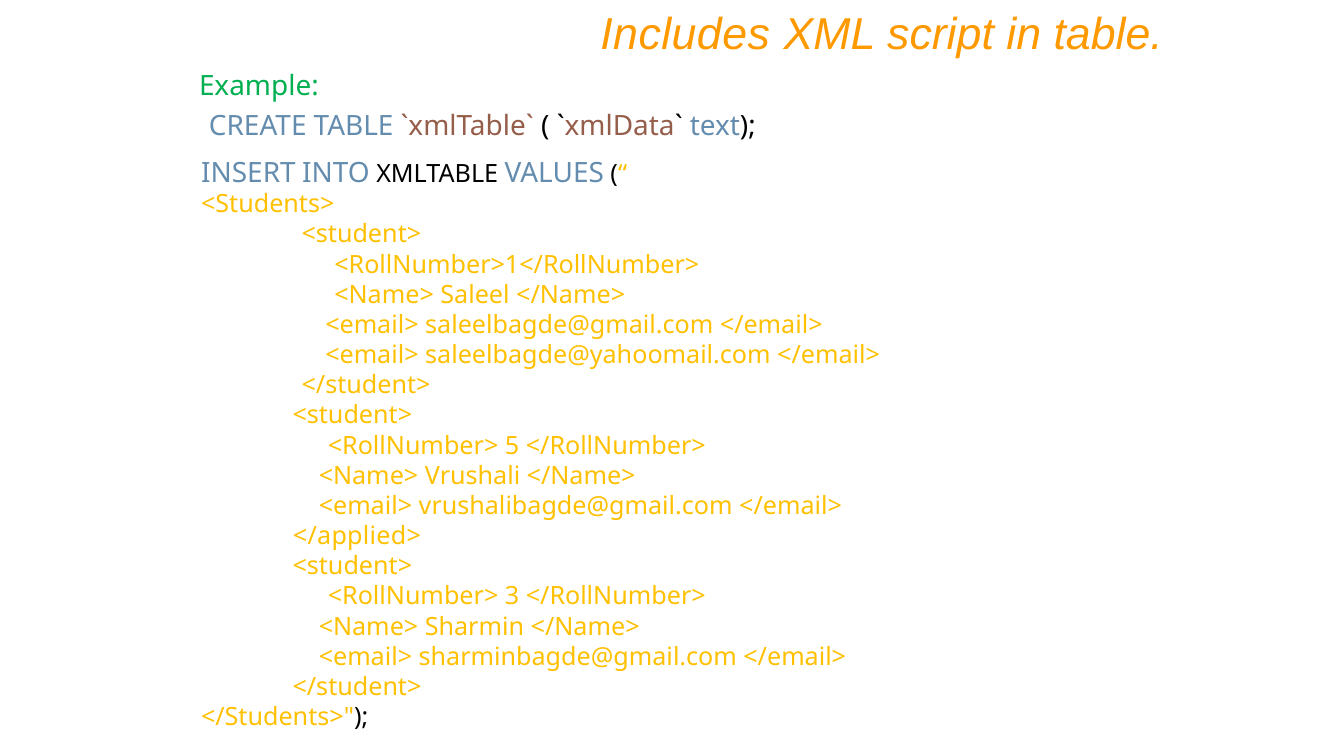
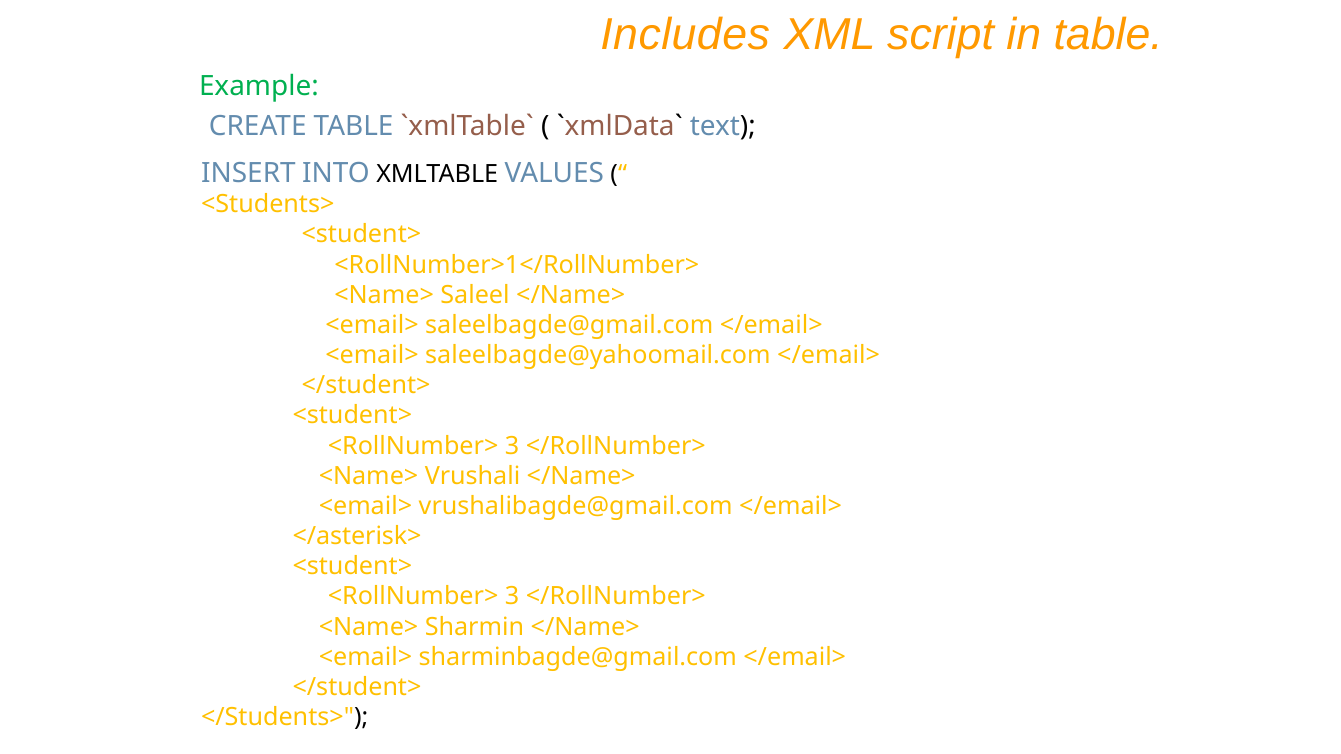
5 at (512, 446): 5 -> 3
</applied>: </applied> -> </asterisk>
